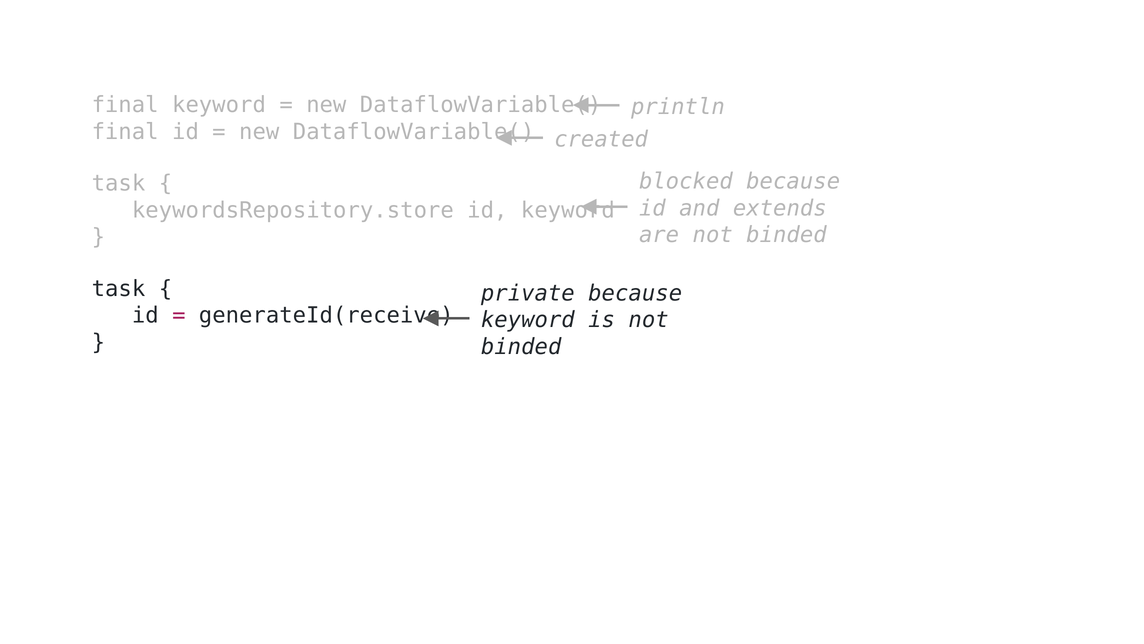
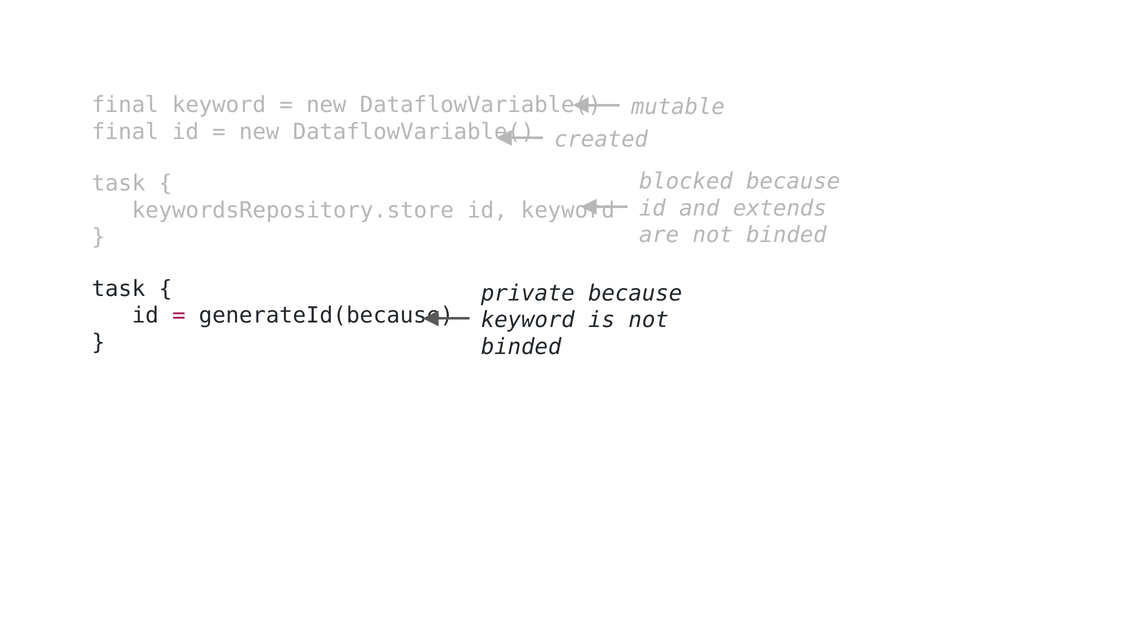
println: println -> mutable
generateId(receive: generateId(receive -> generateId(because
